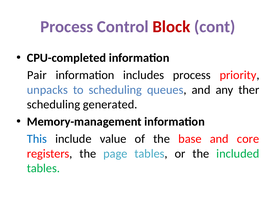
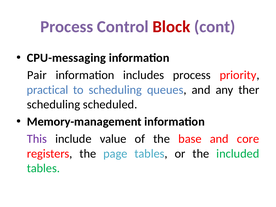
CPU-completed: CPU-completed -> CPU-messaging
unpacks: unpacks -> practical
generated: generated -> scheduled
This colour: blue -> purple
